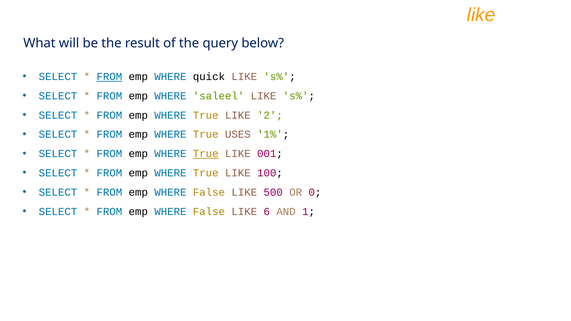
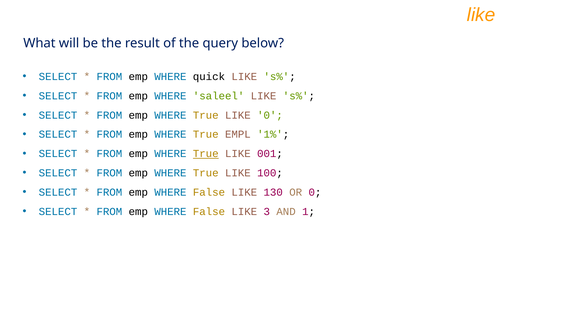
FROM at (109, 77) underline: present -> none
LIKE 2: 2 -> 0
USES: USES -> EMPL
500: 500 -> 130
6: 6 -> 3
